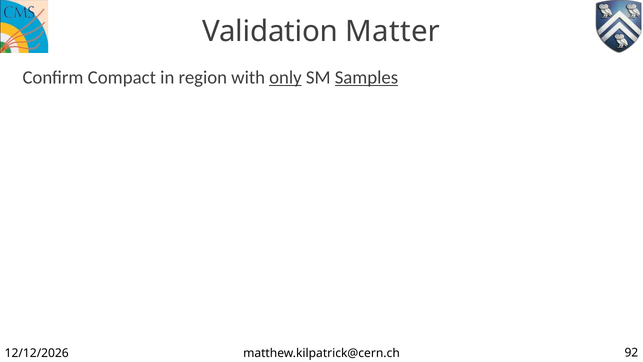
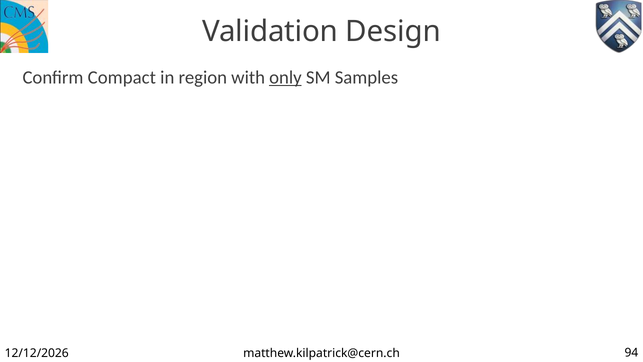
Matter: Matter -> Design
Samples underline: present -> none
92: 92 -> 94
